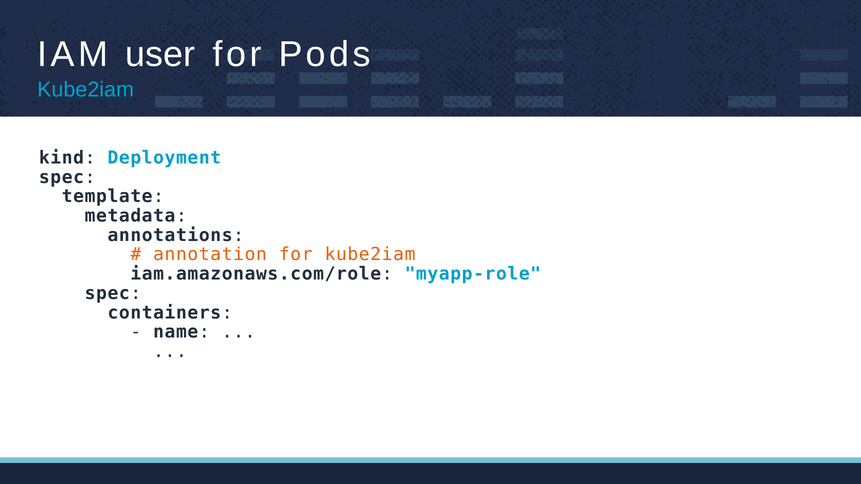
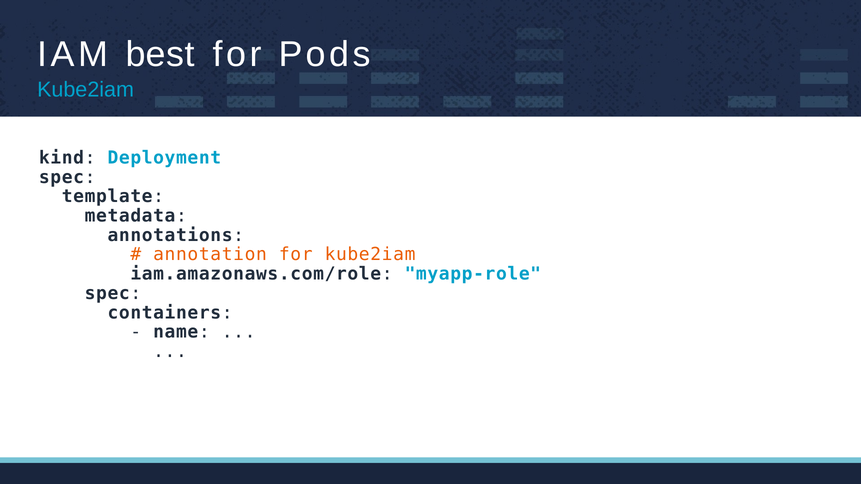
user: user -> best
